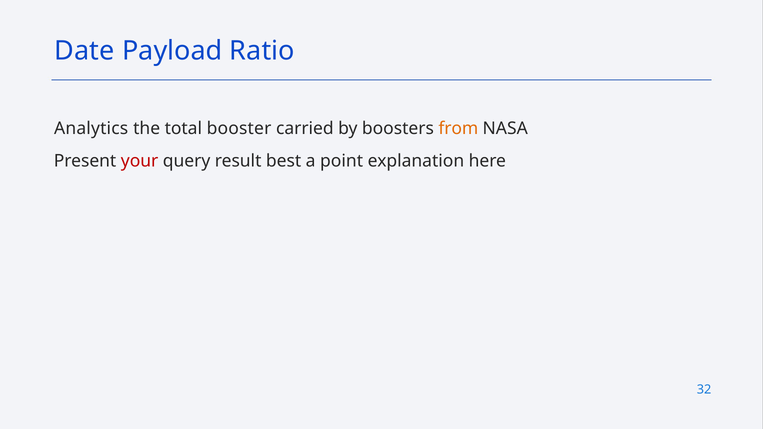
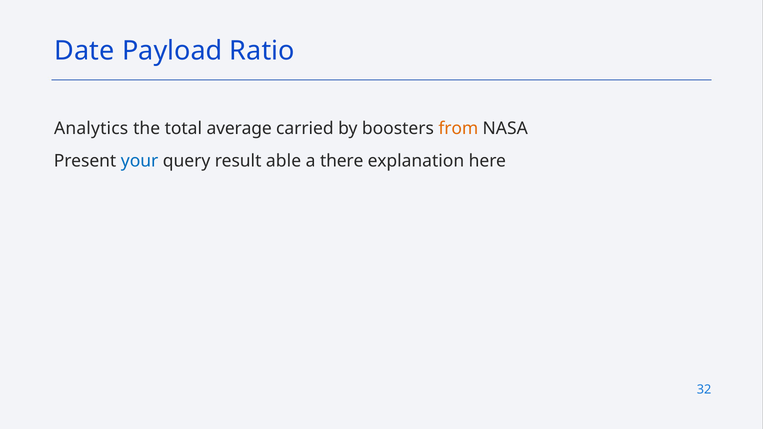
booster: booster -> average
your colour: red -> blue
best: best -> able
point: point -> there
